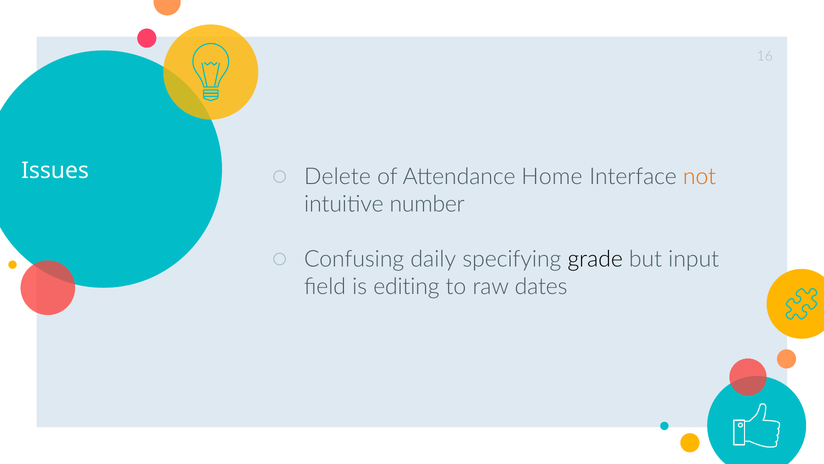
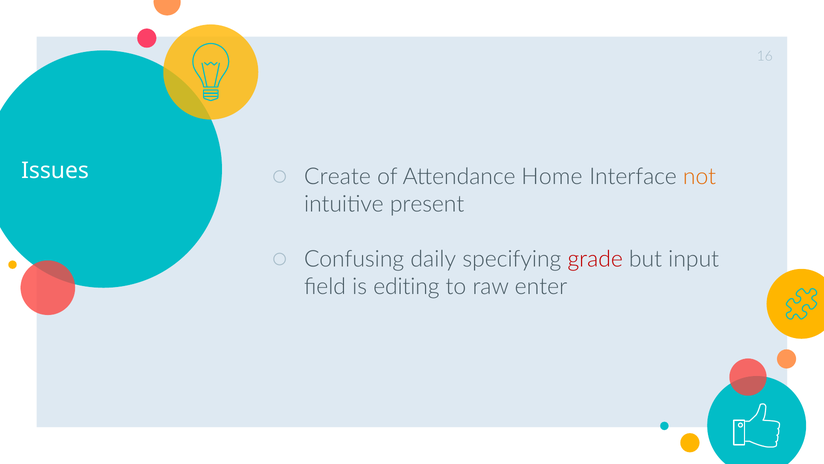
Delete: Delete -> Create
number: number -> present
grade colour: black -> red
dates: dates -> enter
